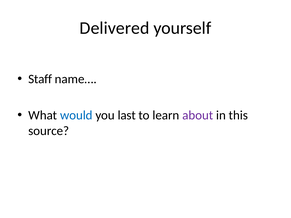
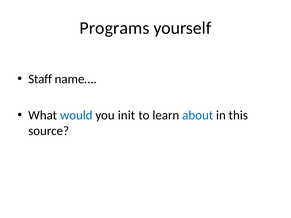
Delivered: Delivered -> Programs
last: last -> init
about colour: purple -> blue
